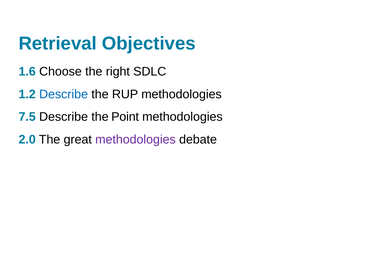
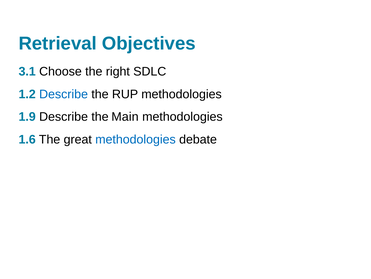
1.6: 1.6 -> 3.1
7.5: 7.5 -> 1.9
Point: Point -> Main
2.0: 2.0 -> 1.6
methodologies at (135, 139) colour: purple -> blue
